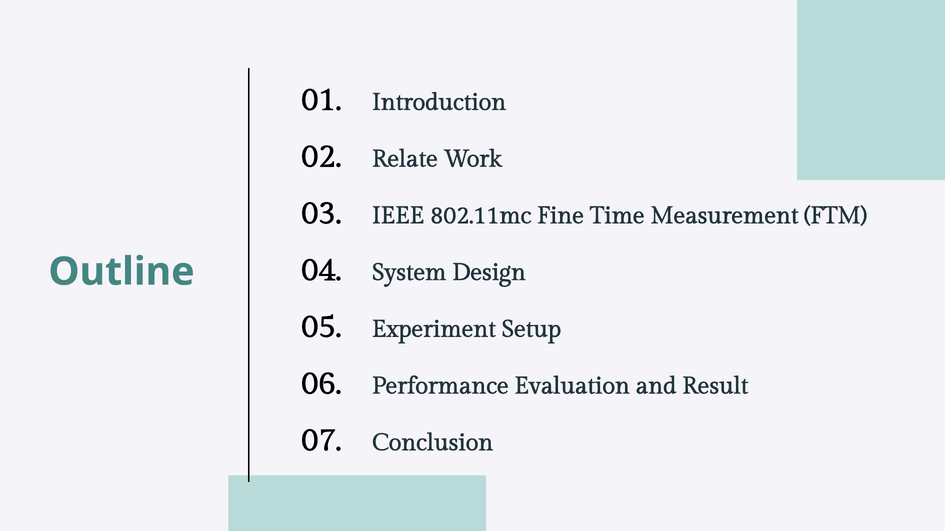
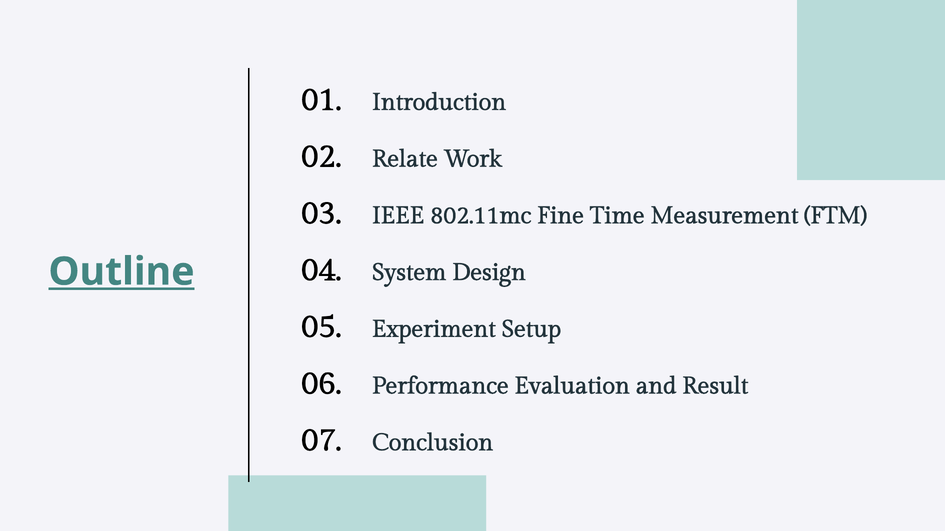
Outline underline: none -> present
